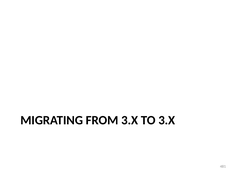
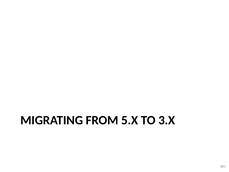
FROM 3.X: 3.X -> 5.X
